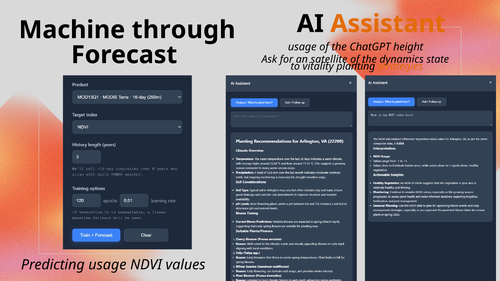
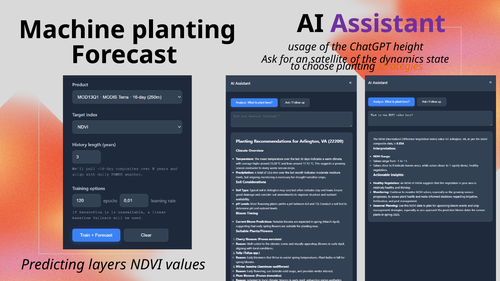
Assistant colour: orange -> purple
Machine through: through -> planting
vitality: vitality -> choose
Predicting usage: usage -> layers
